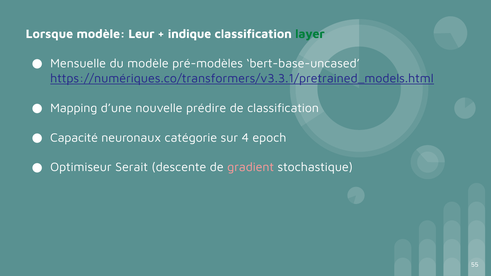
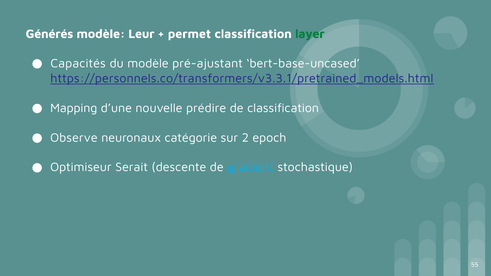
Lorsque: Lorsque -> Générés
indique: indique -> permet
Mensuelle: Mensuelle -> Capacités
pré-modèles: pré-modèles -> pré-ajustant
https://numériques.co/transformers/v3.3.1/pretrained_models.html: https://numériques.co/transformers/v3.3.1/pretrained_models.html -> https://personnels.co/transformers/v3.3.1/pretrained_models.html
Capacité: Capacité -> Observe
4: 4 -> 2
gradient colour: pink -> light blue
